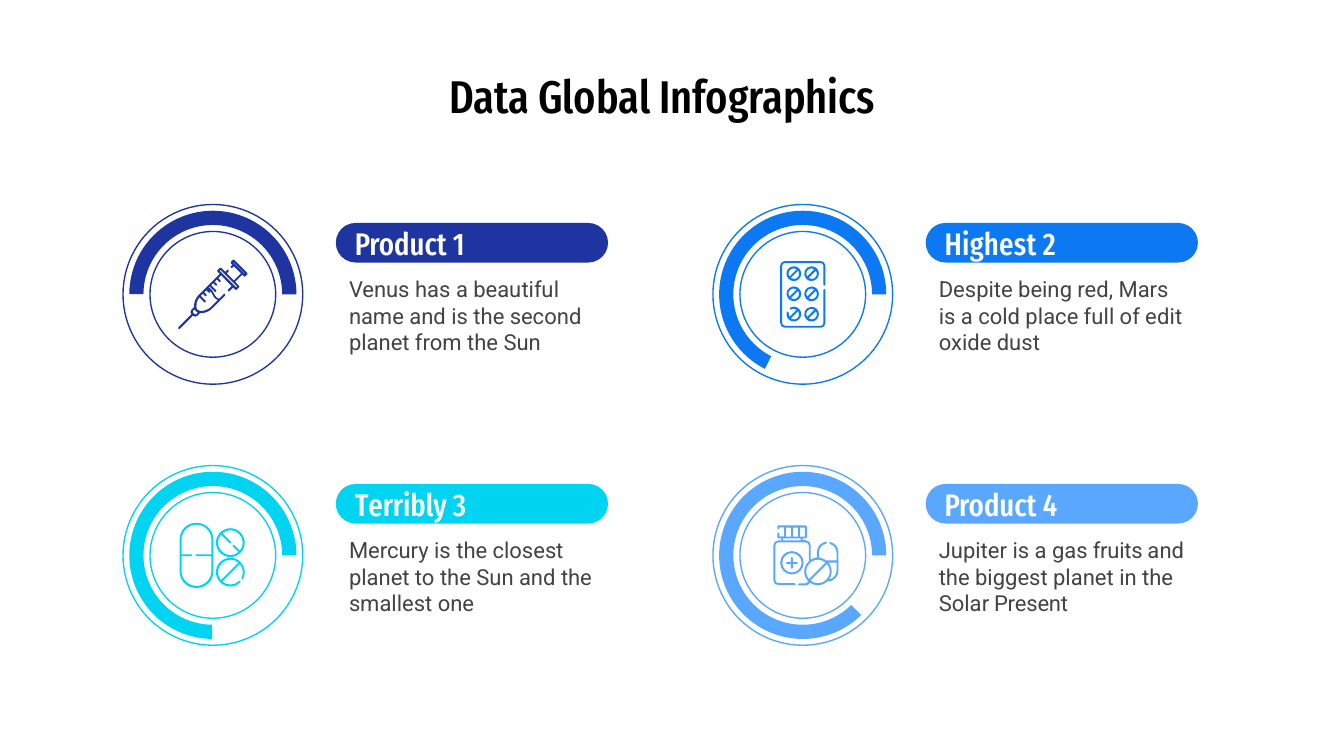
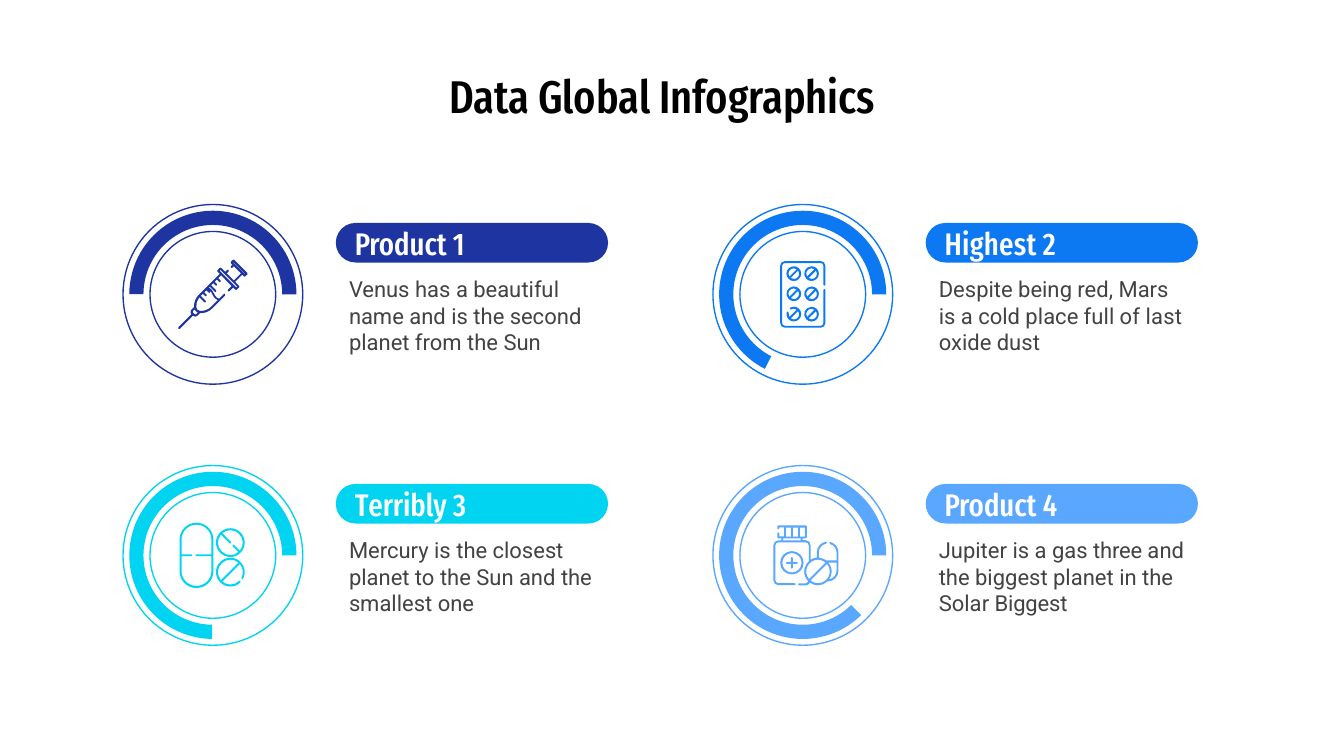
edit: edit -> last
fruits: fruits -> three
Solar Present: Present -> Biggest
